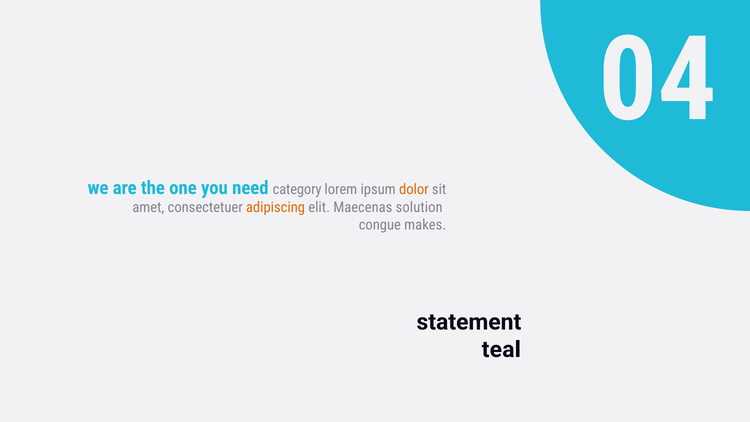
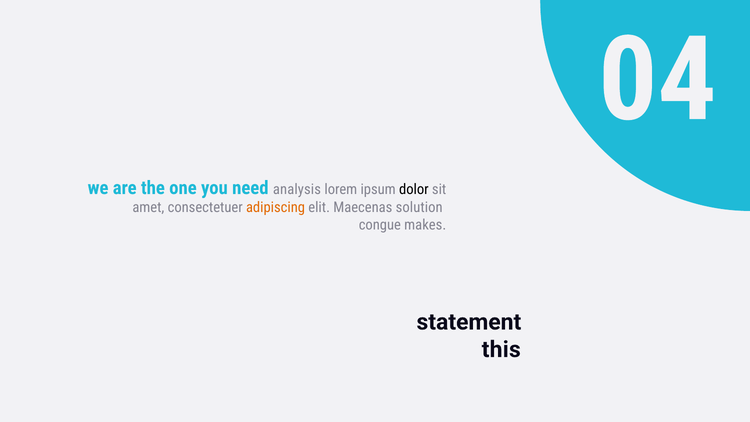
category: category -> analysis
dolor colour: orange -> black
teal: teal -> this
